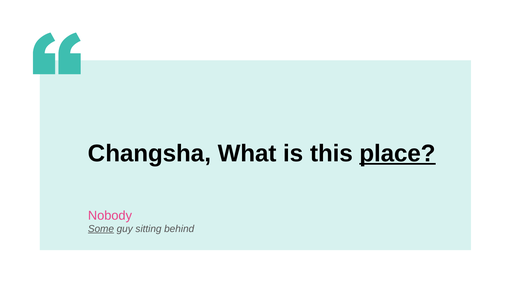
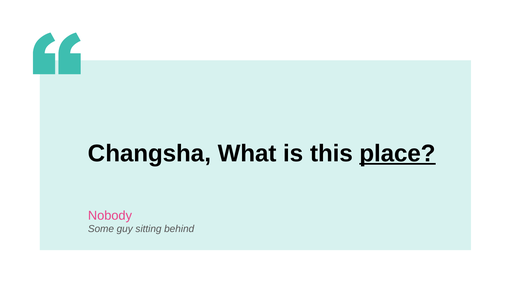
Some underline: present -> none
